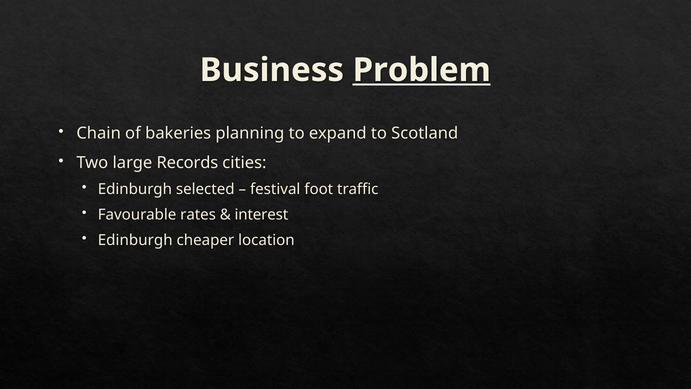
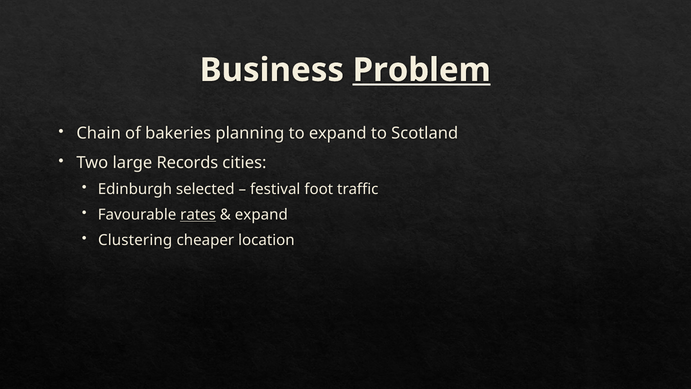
rates underline: none -> present
interest at (261, 215): interest -> expand
Edinburgh at (135, 240): Edinburgh -> Clustering
